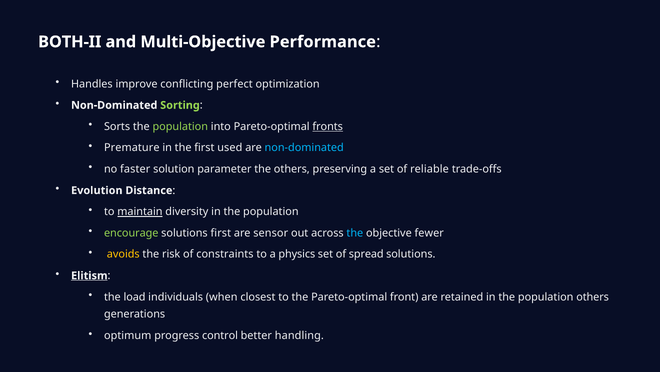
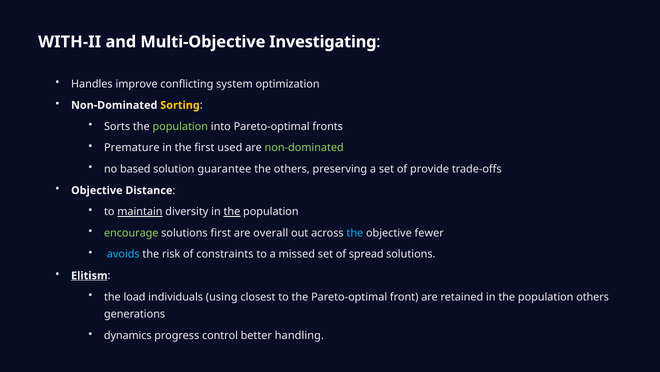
BOTH-II: BOTH-II -> WITH-II
Performance: Performance -> Investigating
perfect: perfect -> system
Sorting colour: light green -> yellow
fronts underline: present -> none
non-dominated at (304, 148) colour: light blue -> light green
faster: faster -> based
parameter: parameter -> guarantee
reliable: reliable -> provide
Evolution at (97, 190): Evolution -> Objective
the at (232, 211) underline: none -> present
sensor: sensor -> overall
avoids colour: yellow -> light blue
physics: physics -> missed
when: when -> using
optimum: optimum -> dynamics
